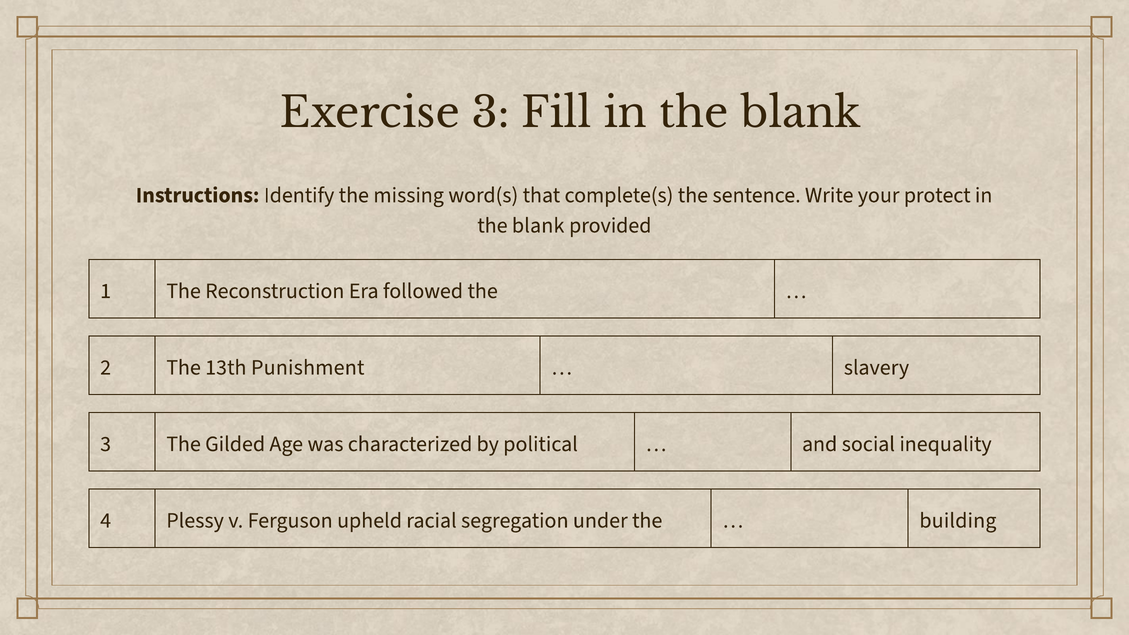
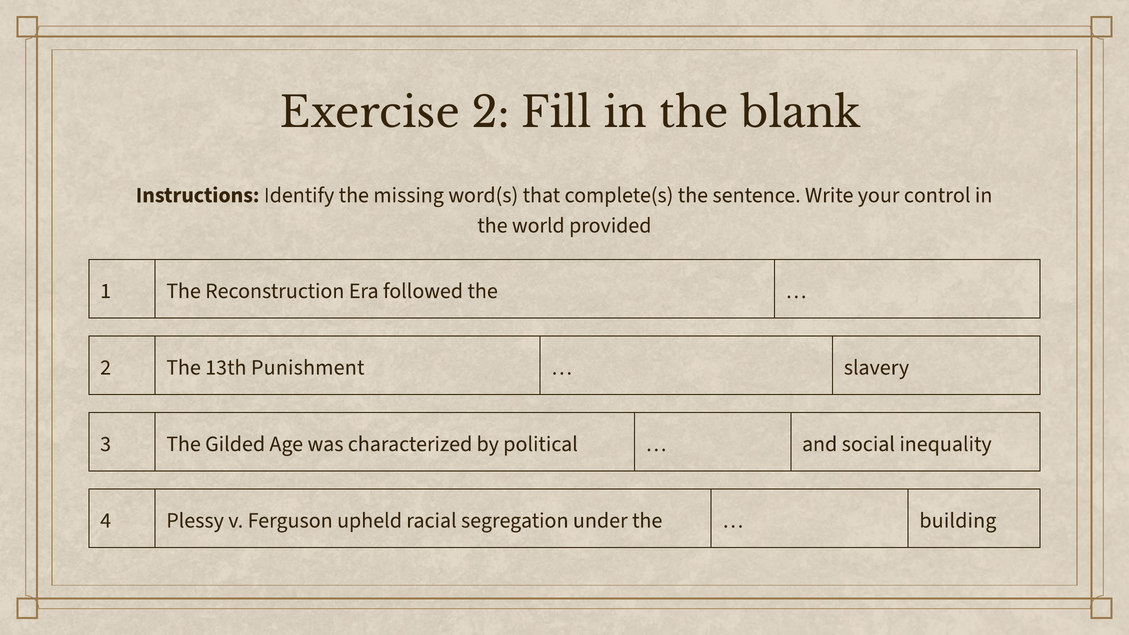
Exercise 3: 3 -> 2
protect: protect -> control
blank at (538, 225): blank -> world
